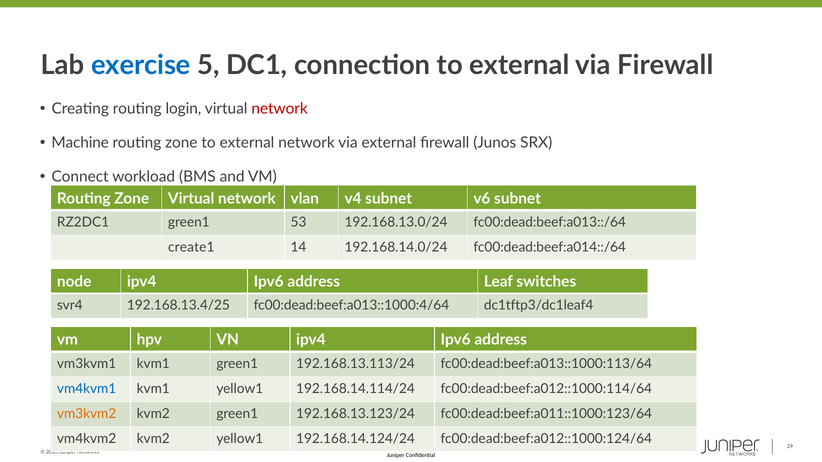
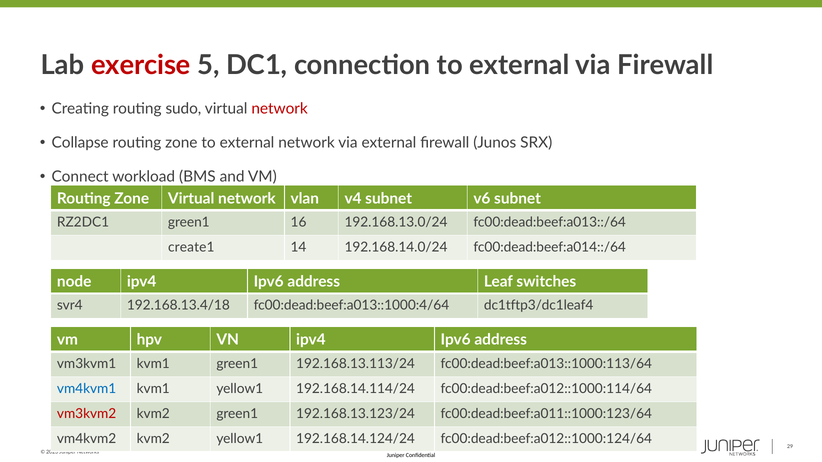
exercise colour: blue -> red
login: login -> sudo
Machine: Machine -> Collapse
53: 53 -> 16
192.168.13.4/25: 192.168.13.4/25 -> 192.168.13.4/18
vm3kvm2 colour: orange -> red
